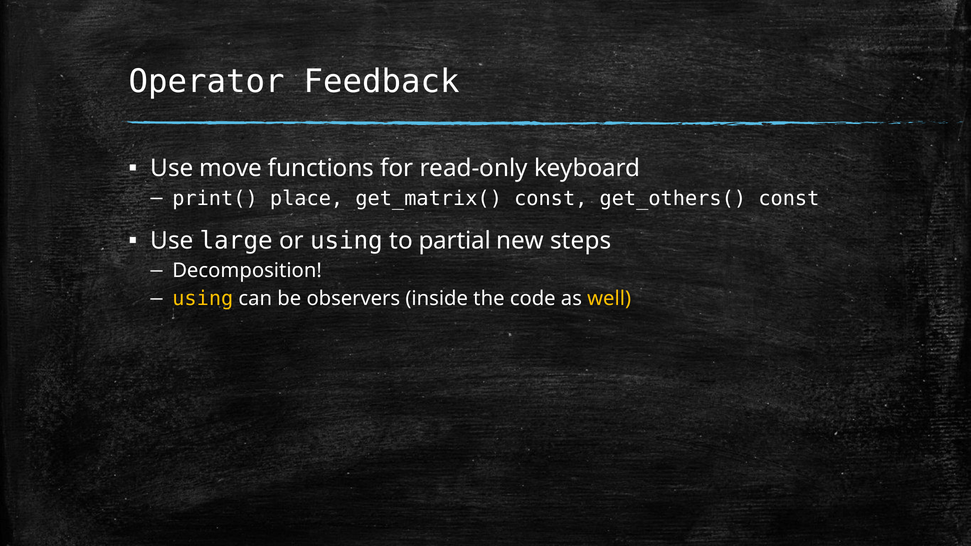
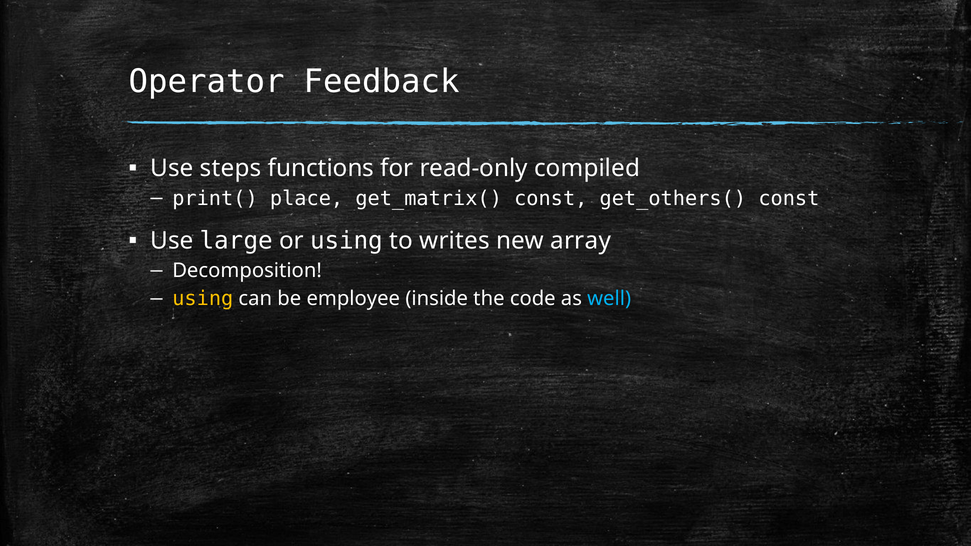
move: move -> steps
keyboard: keyboard -> compiled
partial: partial -> writes
steps: steps -> array
observers: observers -> employee
well colour: yellow -> light blue
